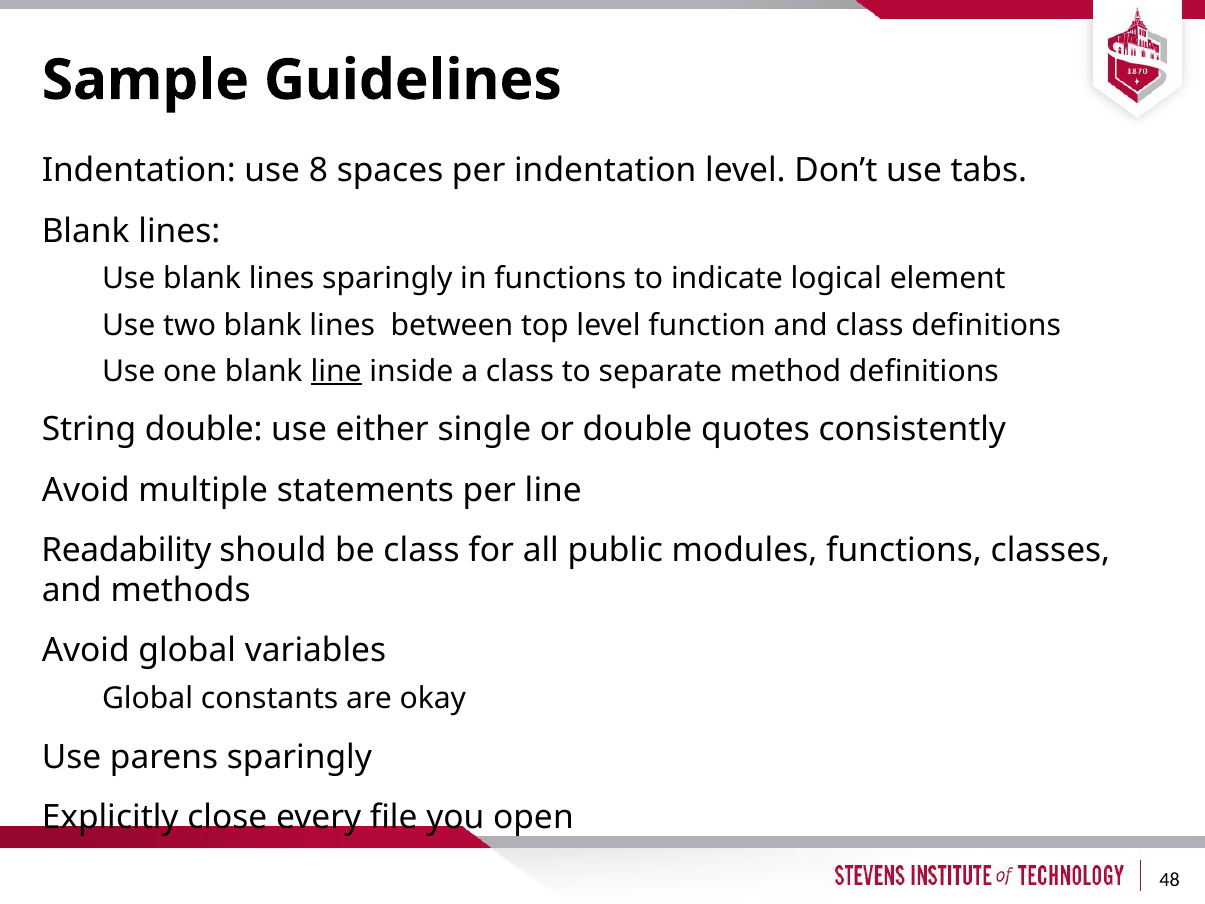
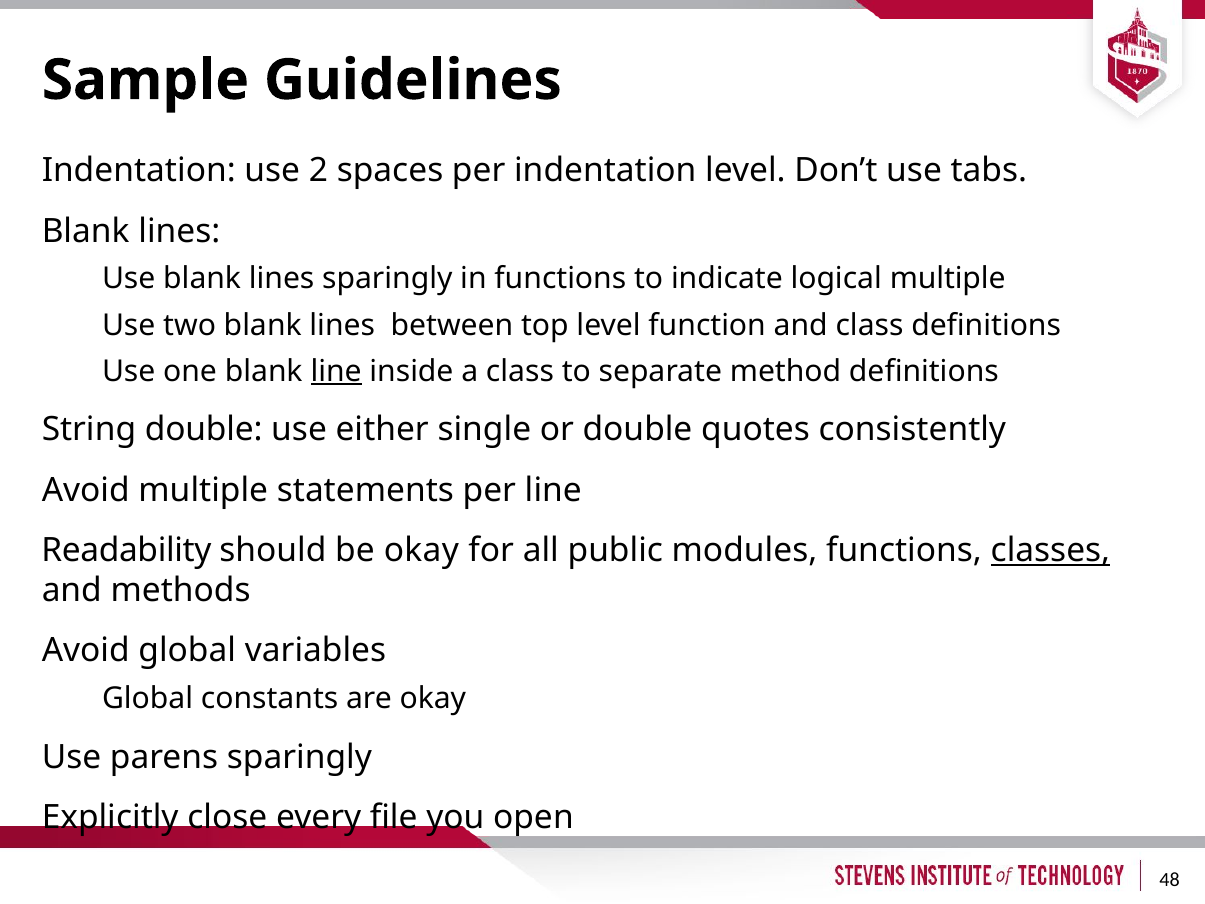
8: 8 -> 2
logical element: element -> multiple
be class: class -> okay
classes underline: none -> present
